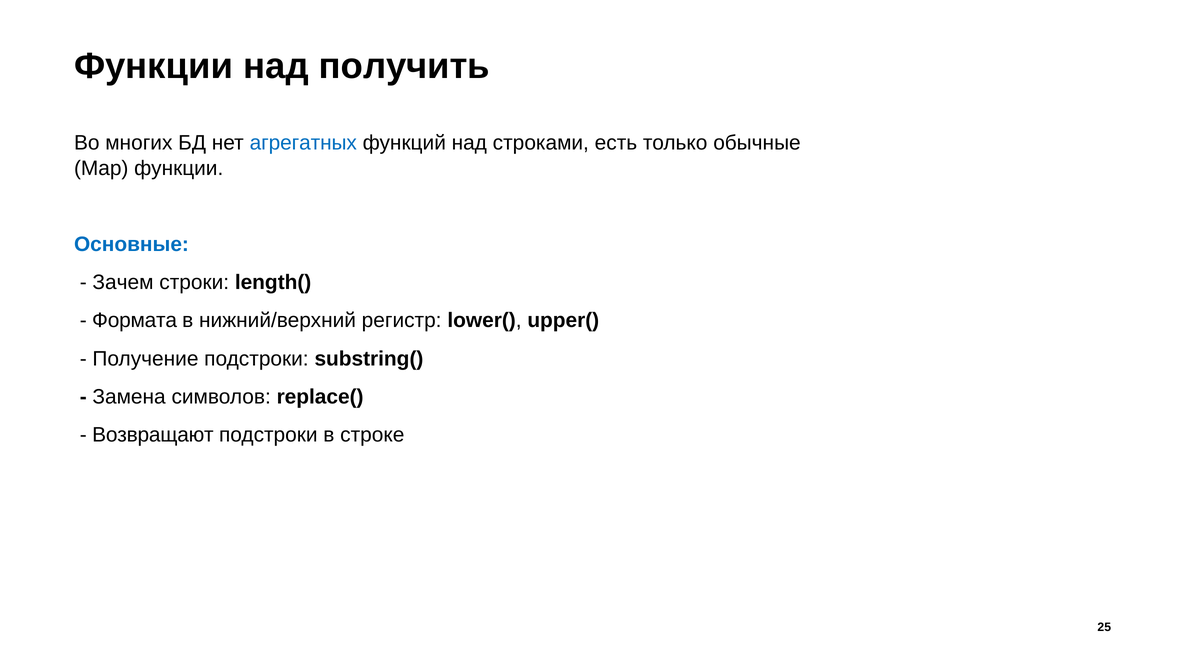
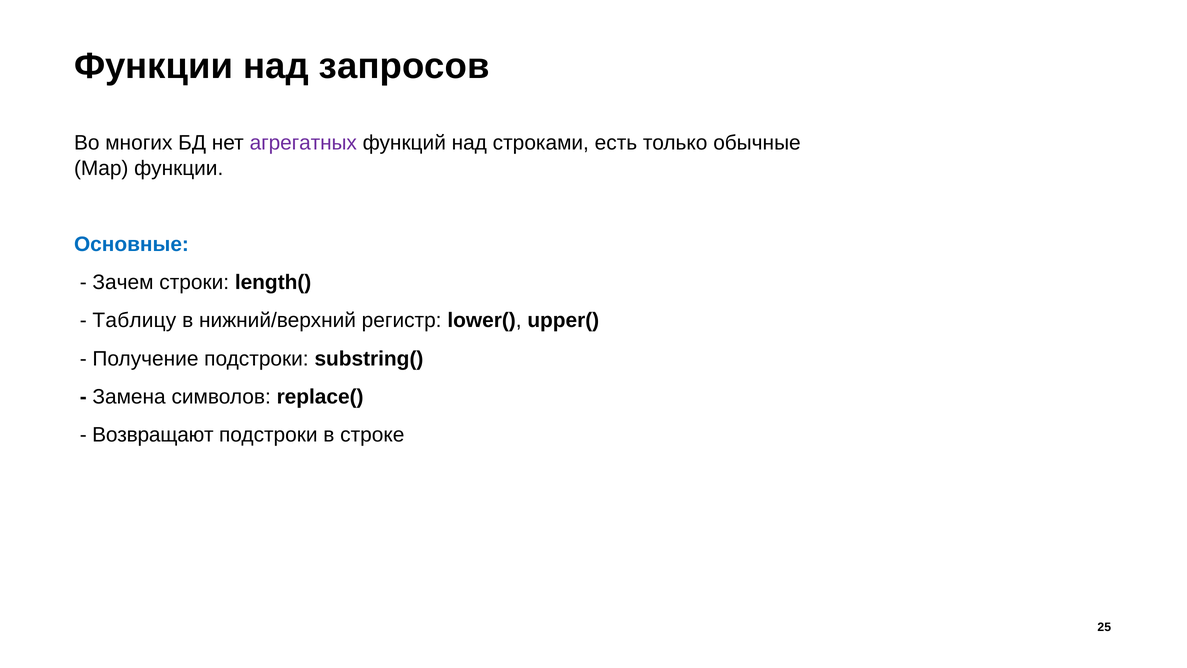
получить: получить -> запросов
агрегатных colour: blue -> purple
Формата: Формата -> Таблицу
